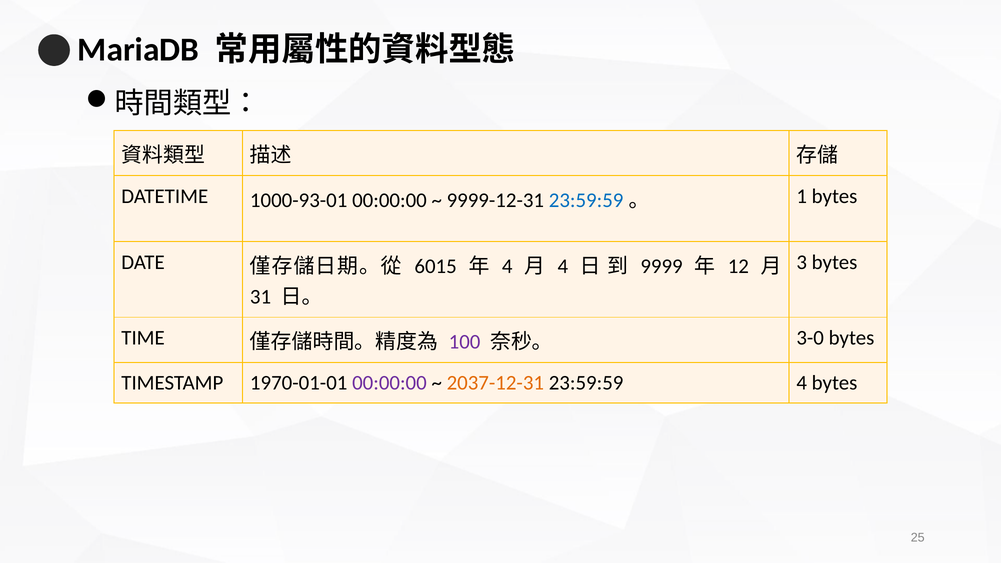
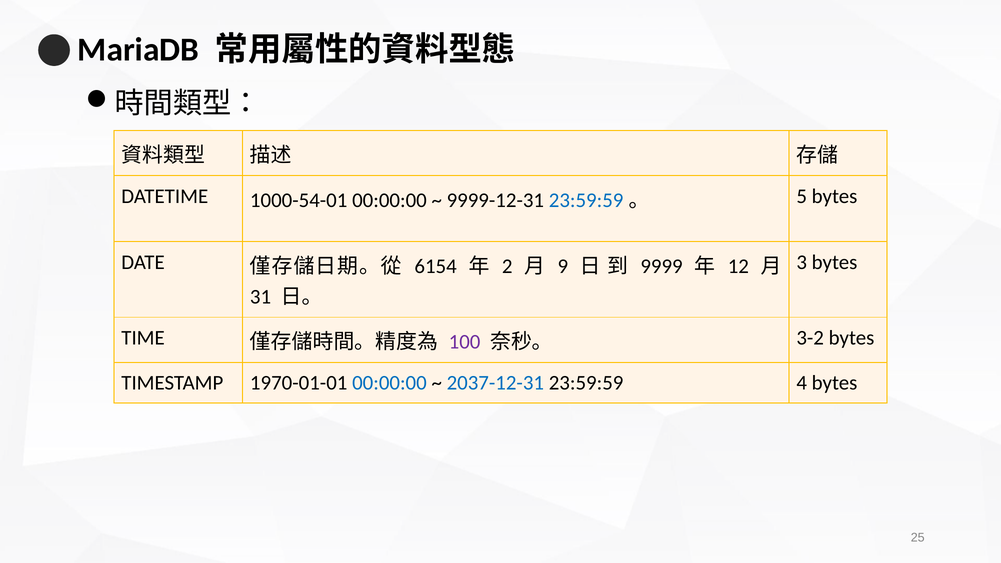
1000-93-01: 1000-93-01 -> 1000-54-01
1: 1 -> 5
6015: 6015 -> 6154
4 at (507, 267): 4 -> 2
4 at (563, 267): 4 -> 9
3-0: 3-0 -> 3-2
00:00:00 at (389, 383) colour: purple -> blue
2037-12-31 colour: orange -> blue
